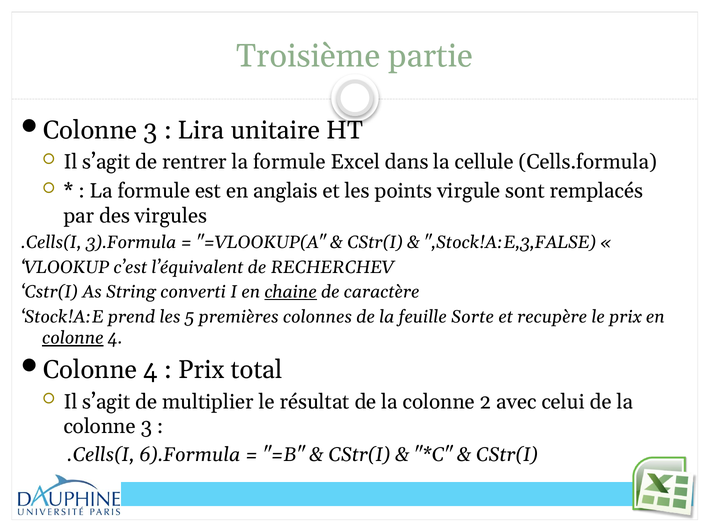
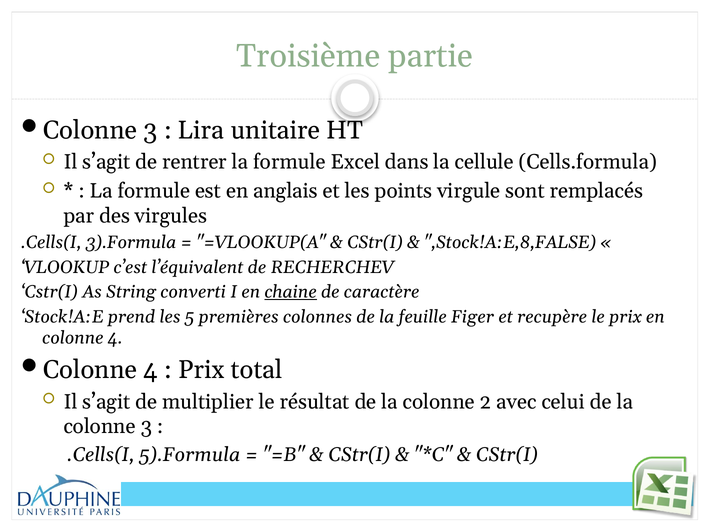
,Stock!A:E,3,FALSE: ,Stock!A:E,3,FALSE -> ,Stock!A:E,8,FALSE
Sorte: Sorte -> Figer
colonne at (73, 338) underline: present -> none
6).Formula: 6).Formula -> 5).Formula
